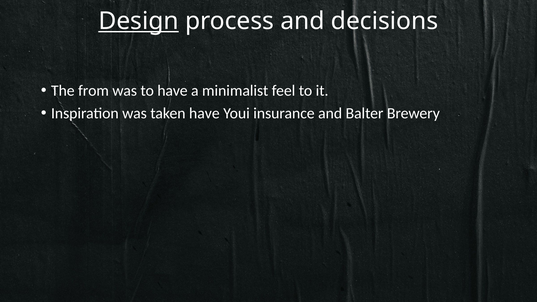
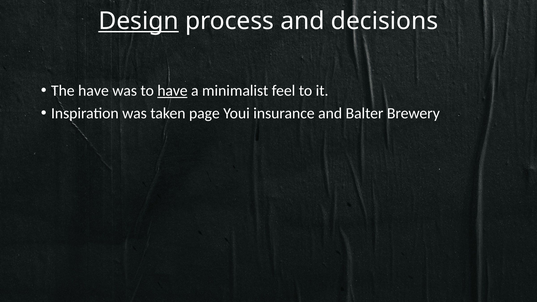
The from: from -> have
have at (172, 91) underline: none -> present
taken have: have -> page
